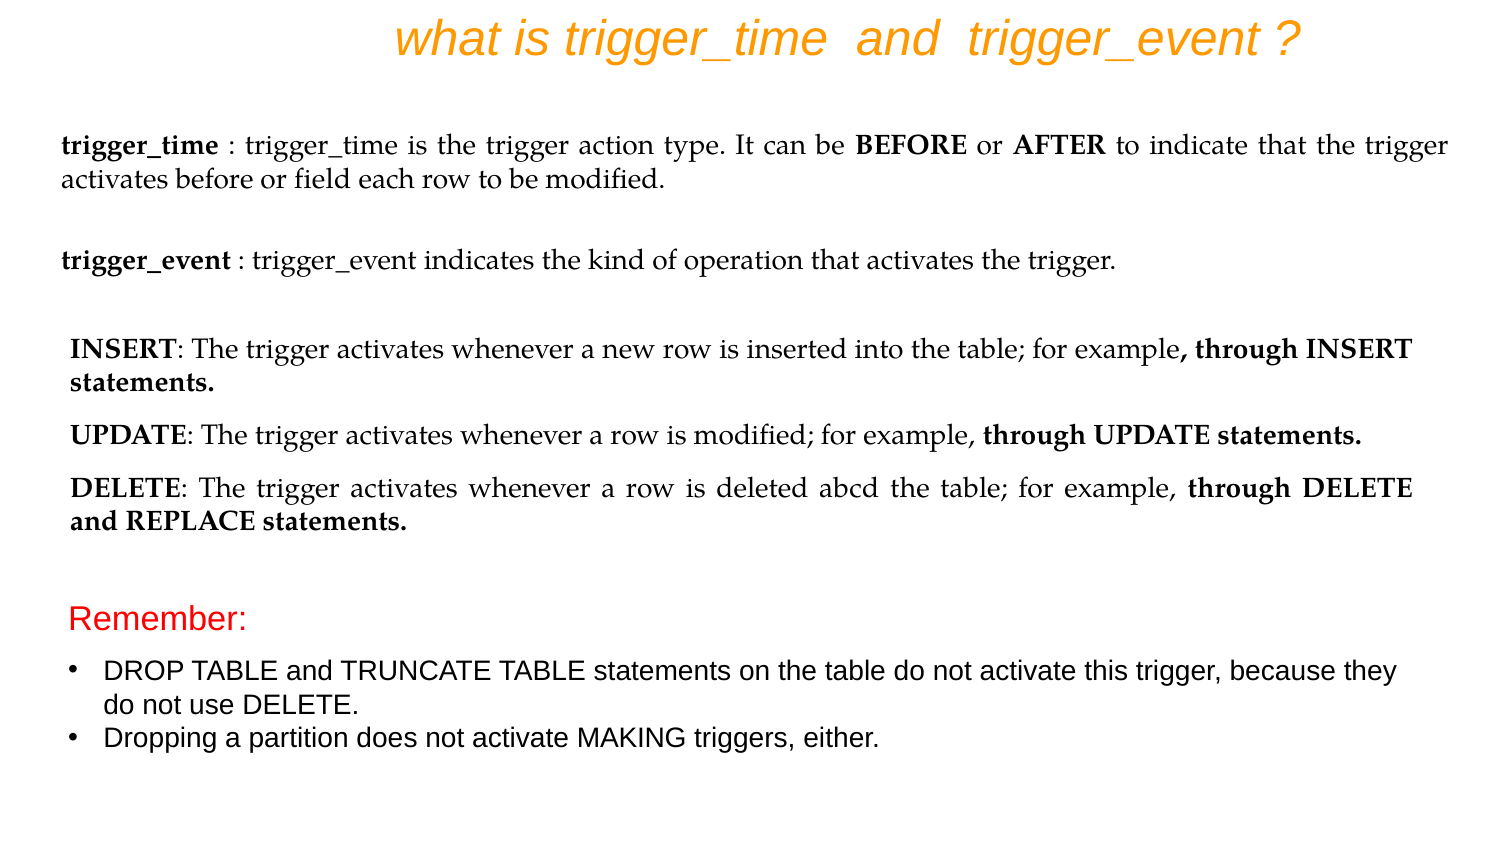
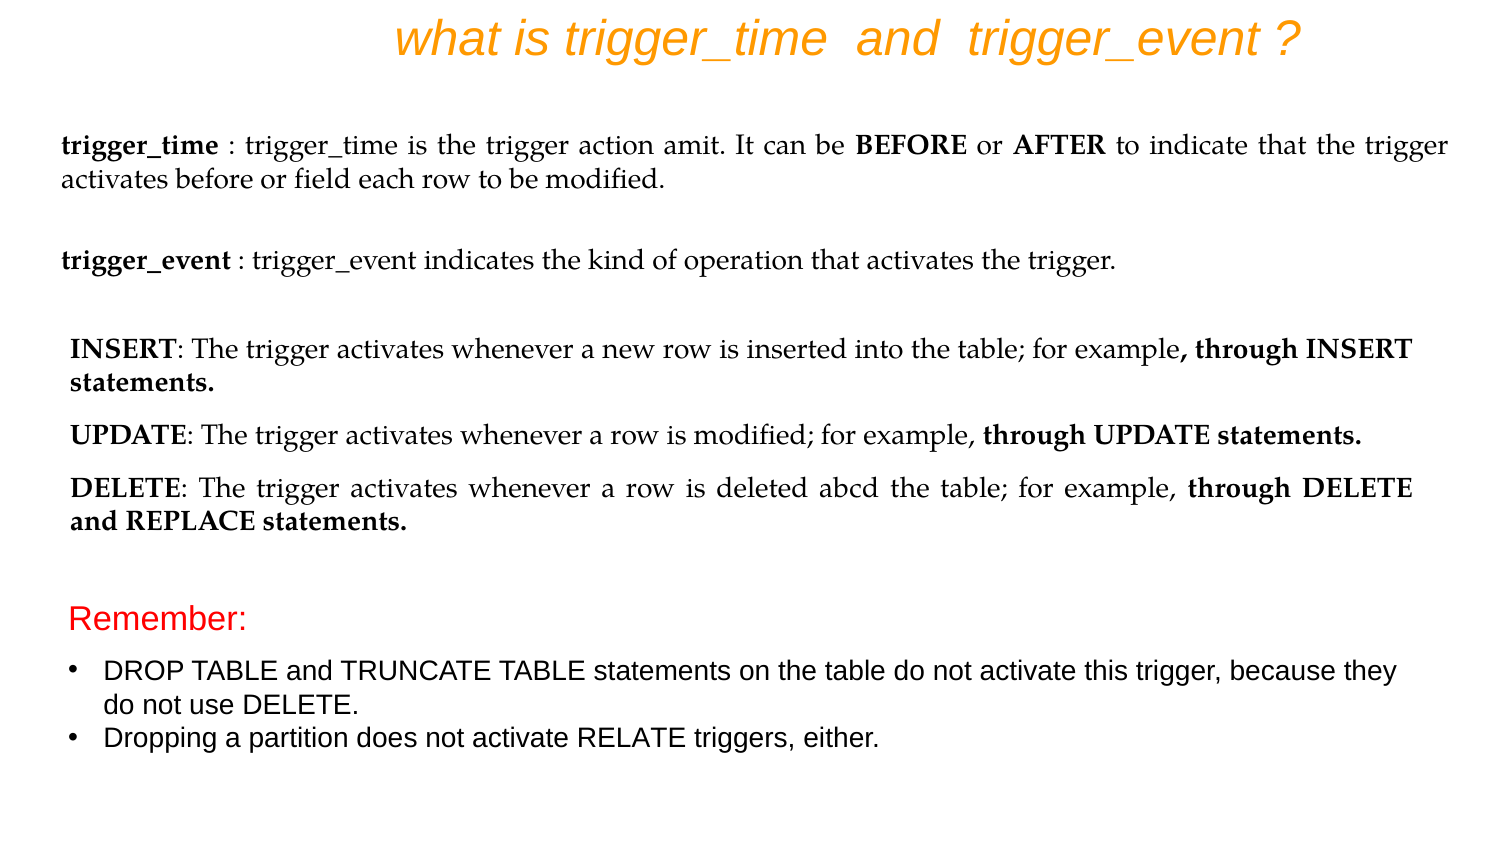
type: type -> amit
MAKING: MAKING -> RELATE
